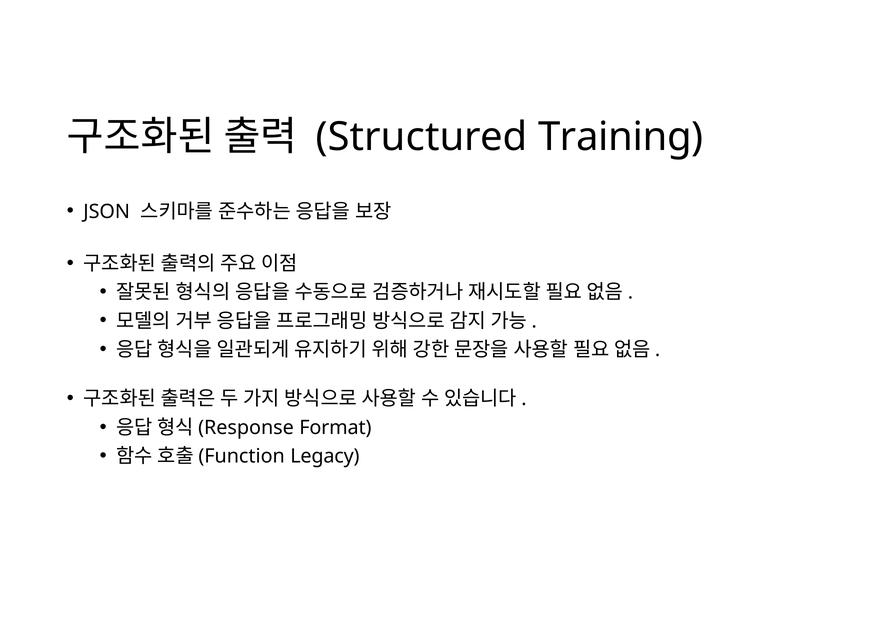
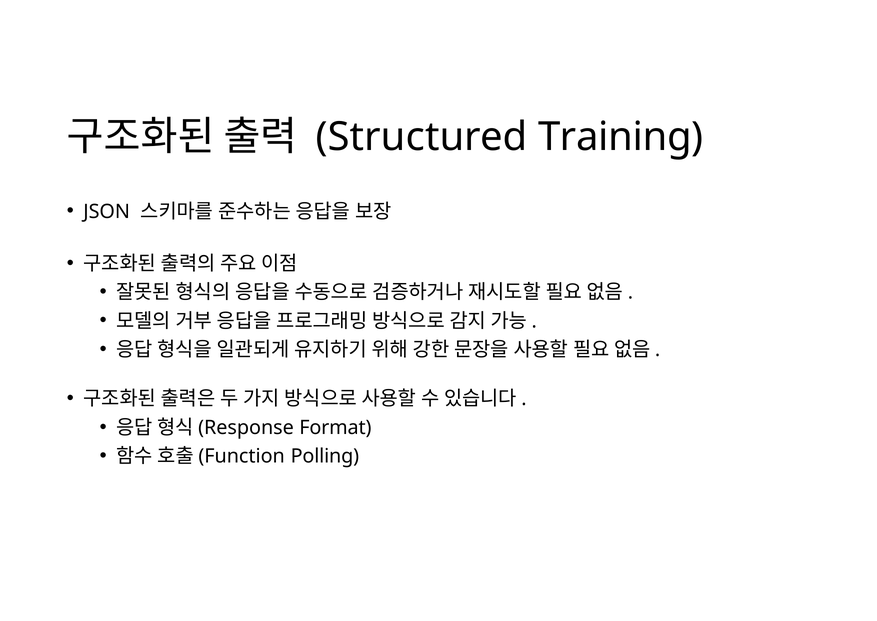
Legacy: Legacy -> Polling
